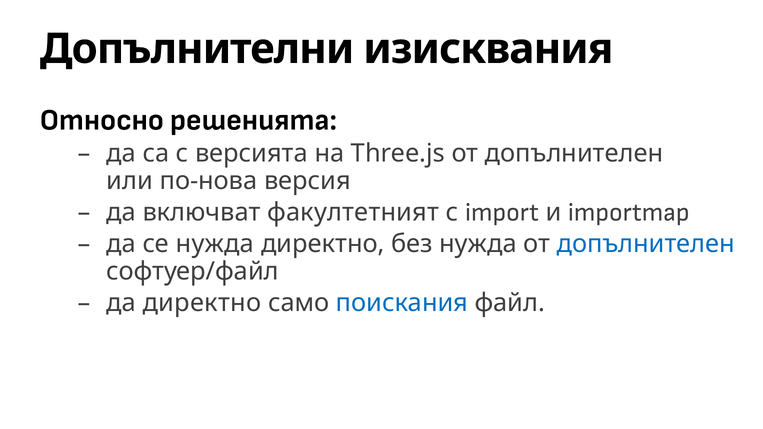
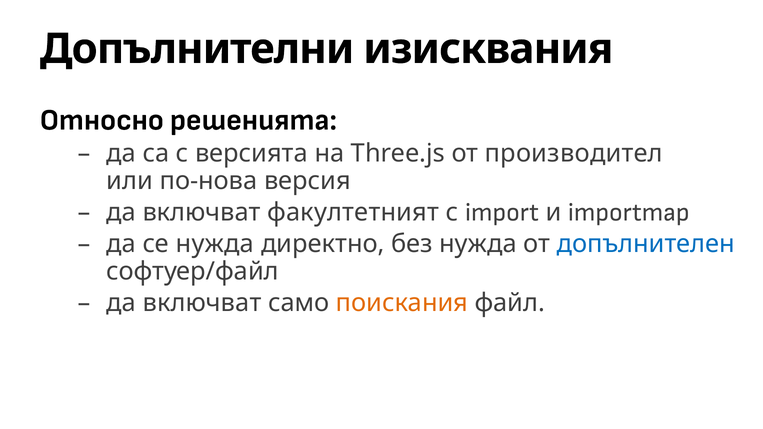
Three.js от допълнителен: допълнителен -> производител
директно at (202, 303): директно -> включват
поискания colour: blue -> orange
